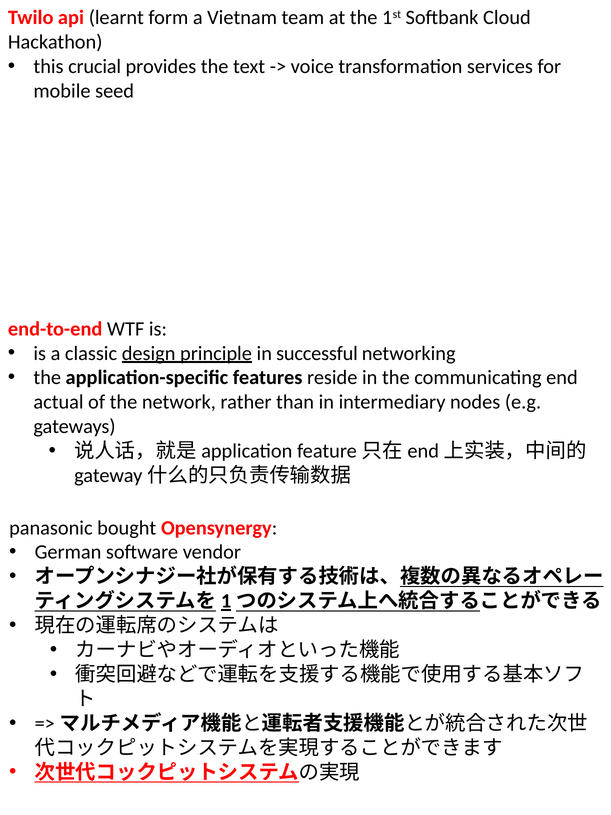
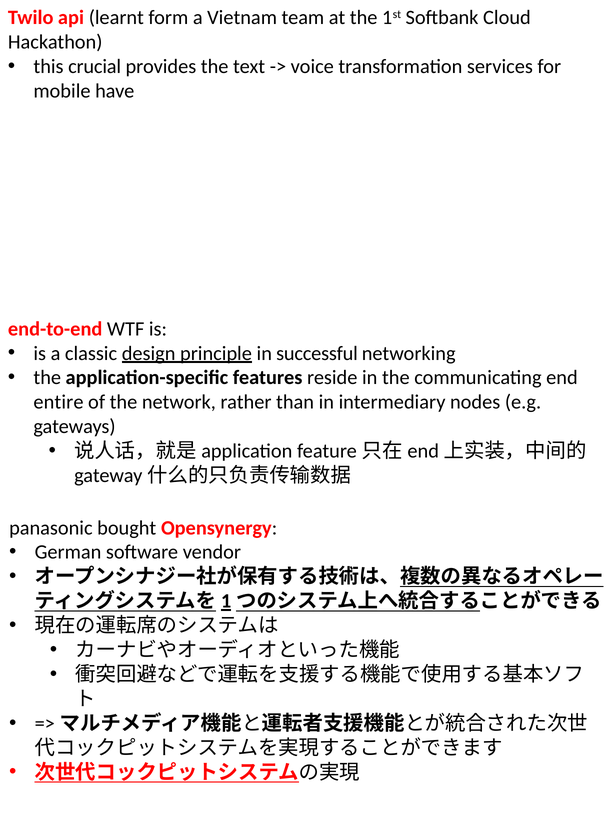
seed: seed -> have
actual: actual -> entire
